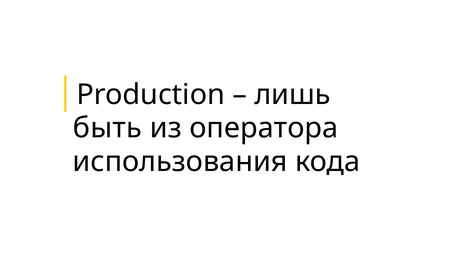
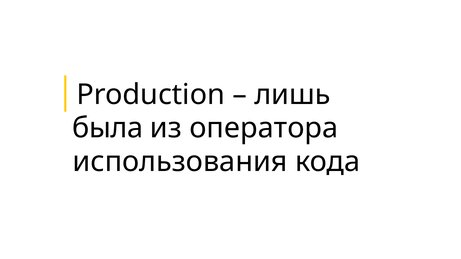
быть: быть -> была
